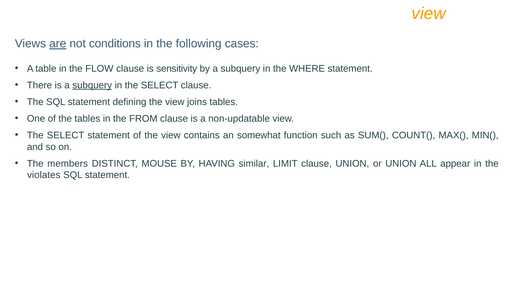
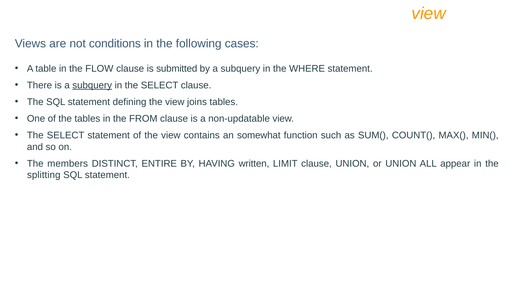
are underline: present -> none
sensitivity: sensitivity -> submitted
MOUSE: MOUSE -> ENTIRE
similar: similar -> written
violates: violates -> splitting
